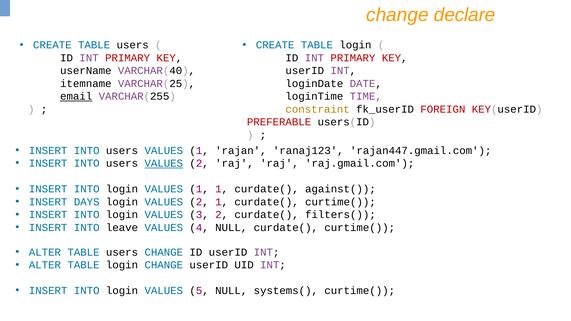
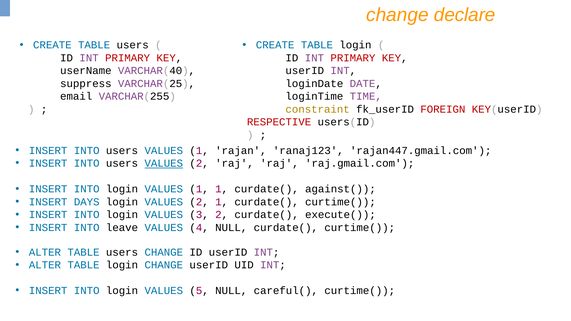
itemname: itemname -> suppress
email underline: present -> none
PREFERABLE: PREFERABLE -> RESPECTIVE
filters(: filters( -> execute(
systems(: systems( -> careful(
